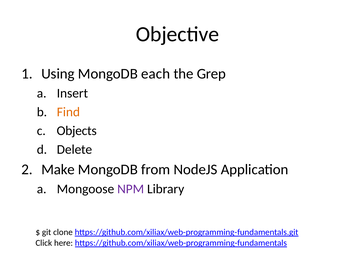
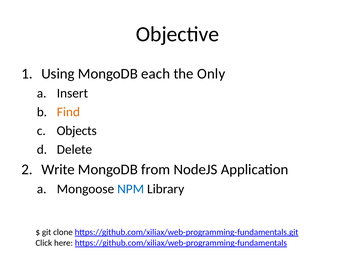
Grep: Grep -> Only
Make: Make -> Write
NPM colour: purple -> blue
